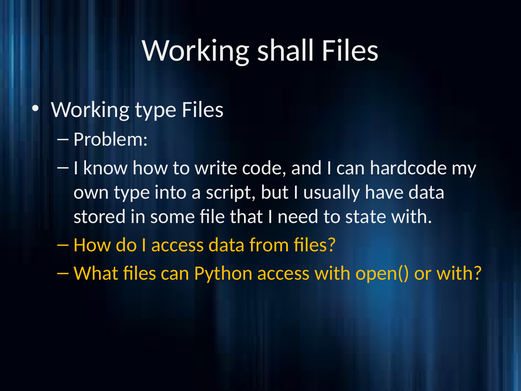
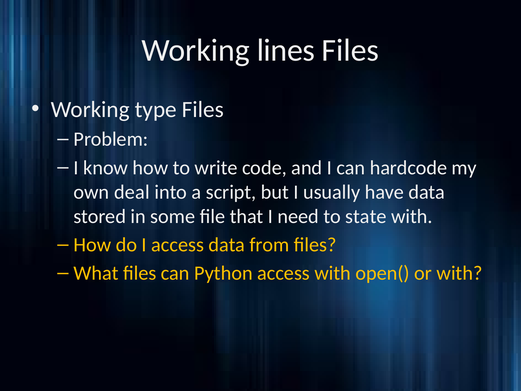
shall: shall -> lines
own type: type -> deal
